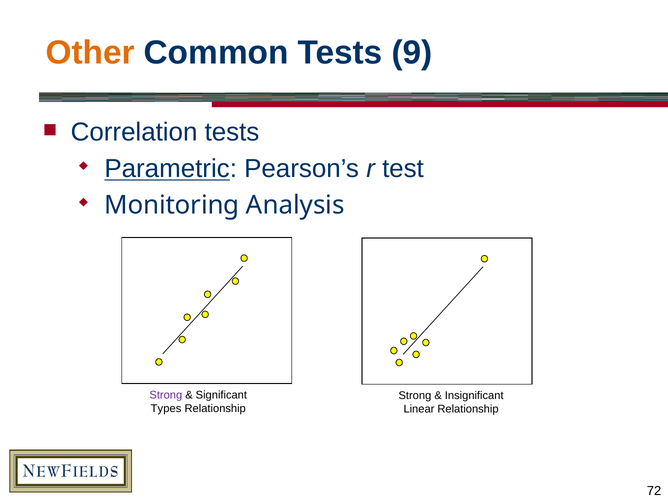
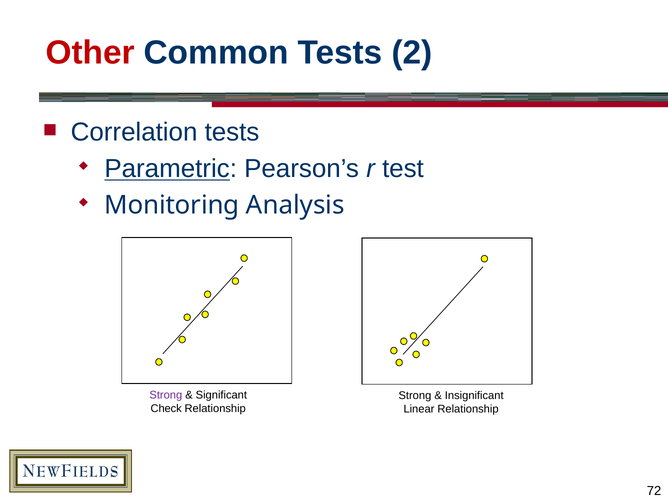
Other colour: orange -> red
9: 9 -> 2
Types: Types -> Check
